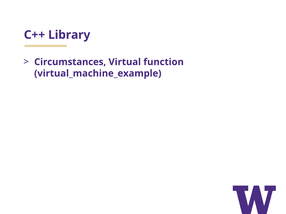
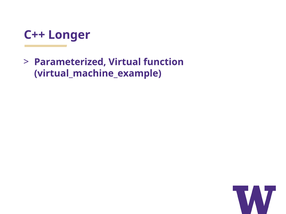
Library: Library -> Longer
Circumstances: Circumstances -> Parameterized
